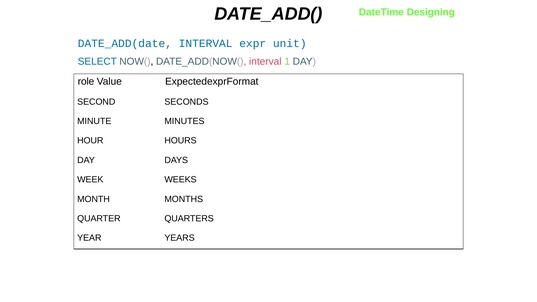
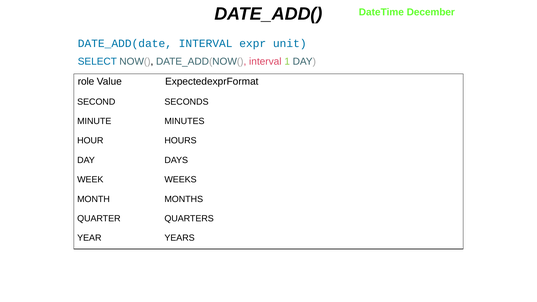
Designing: Designing -> December
